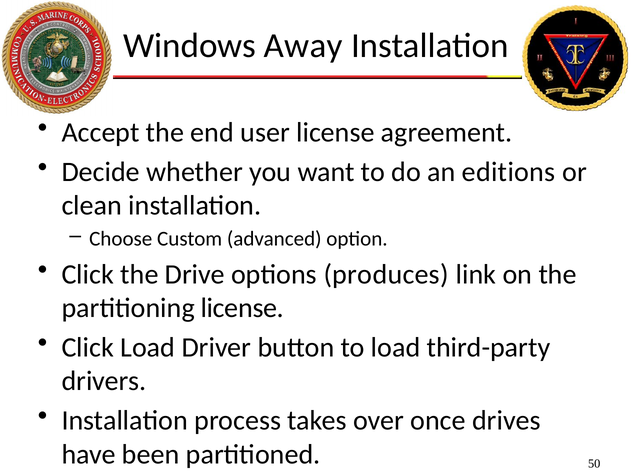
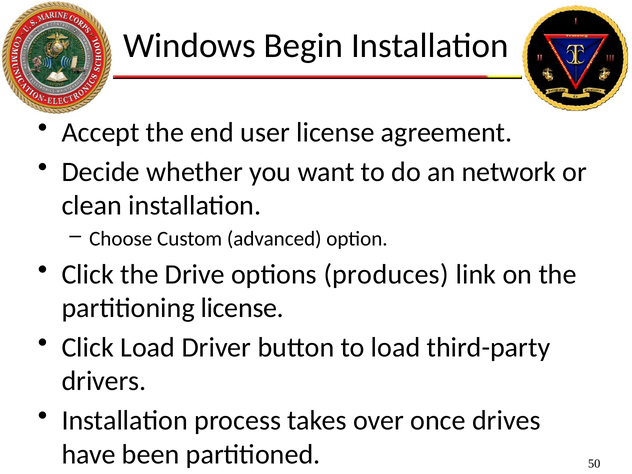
Away: Away -> Begin
editions: editions -> network
